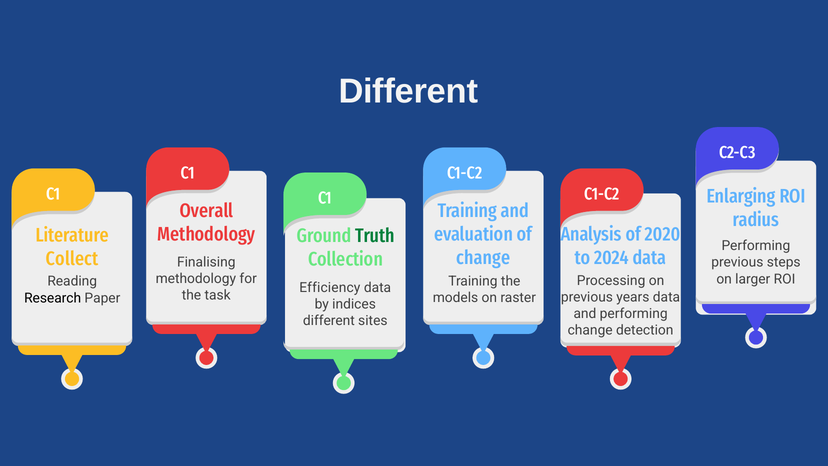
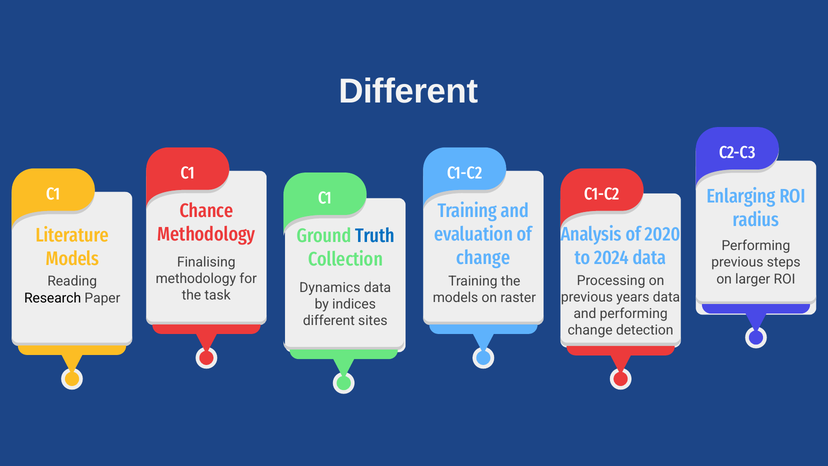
Overall: Overall -> Chance
Truth colour: green -> blue
Collect at (72, 259): Collect -> Models
Efficiency: Efficiency -> Dynamics
